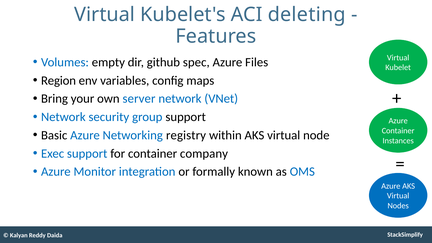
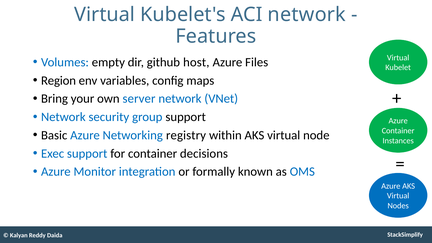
ACI deleting: deleting -> network
spec: spec -> host
company: company -> decisions
